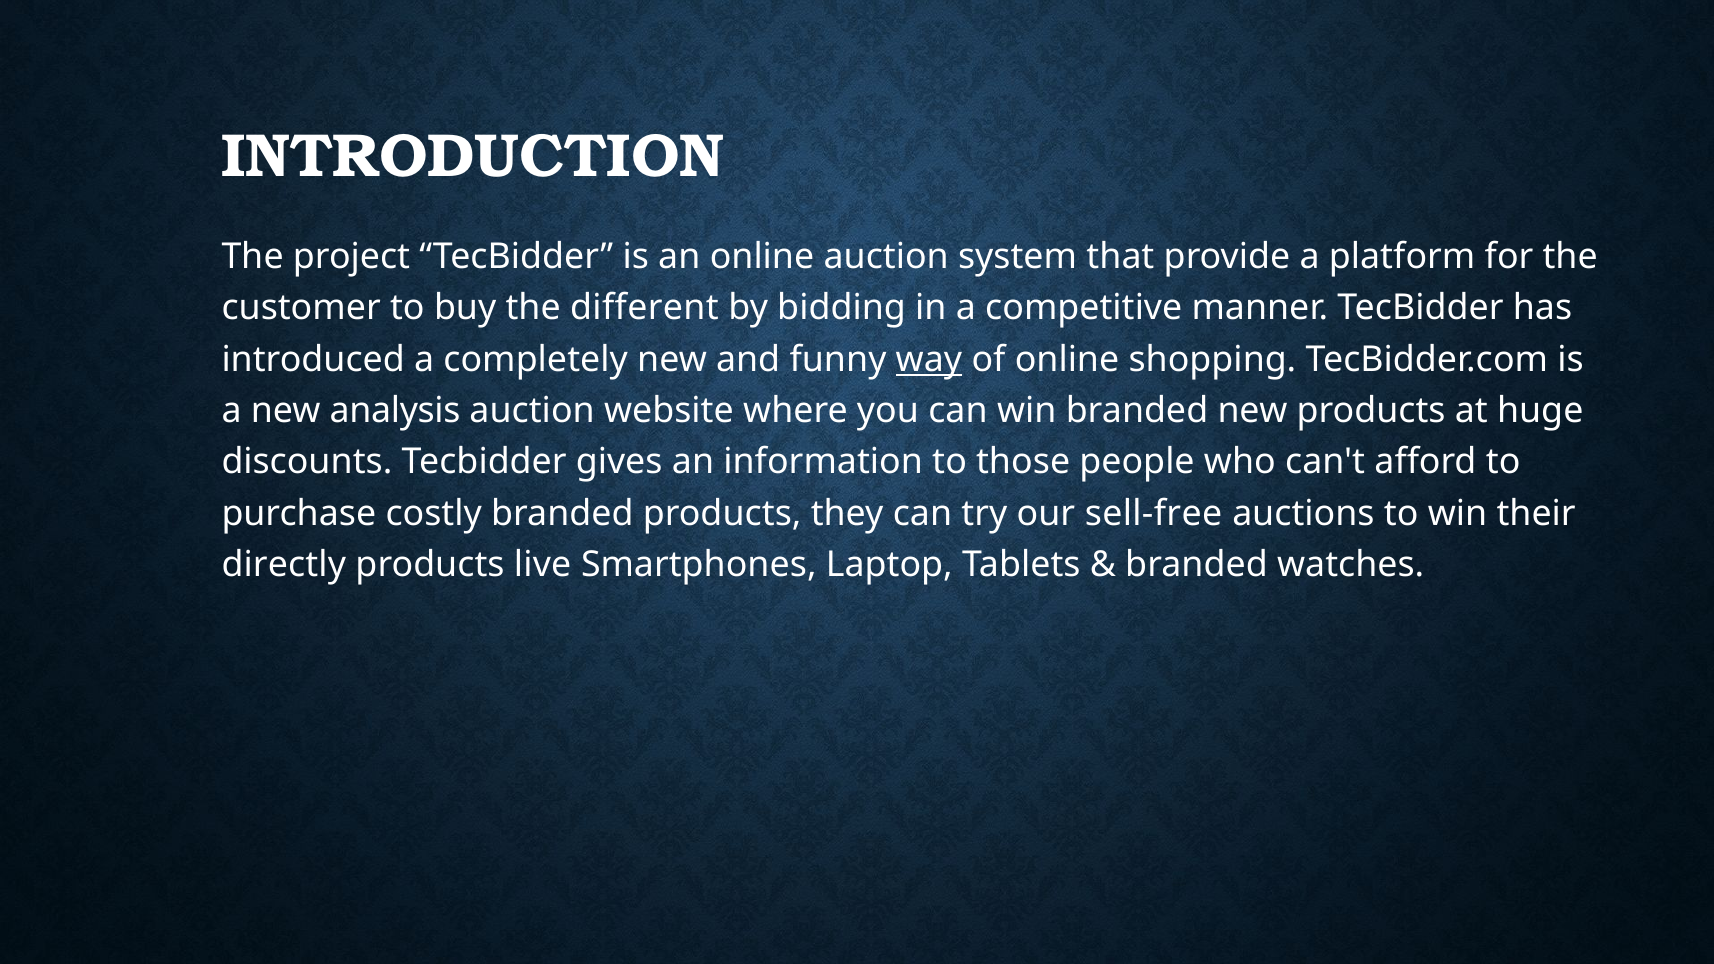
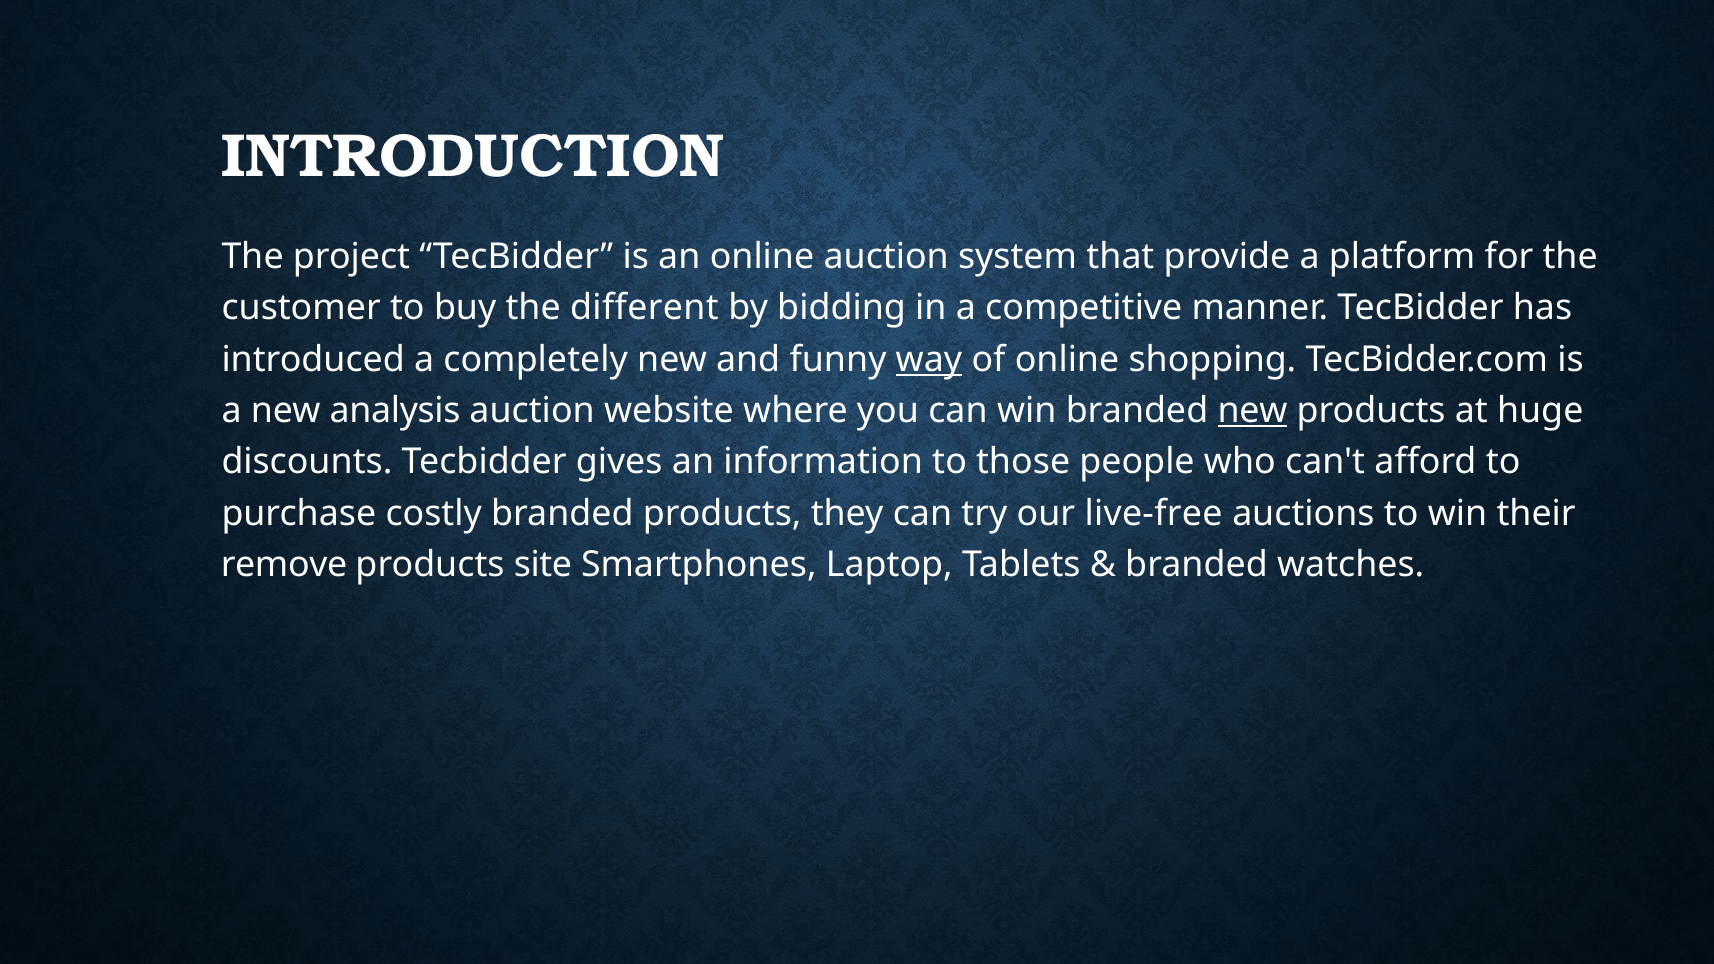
new at (1253, 411) underline: none -> present
sell-free: sell-free -> live-free
directly: directly -> remove
live: live -> site
